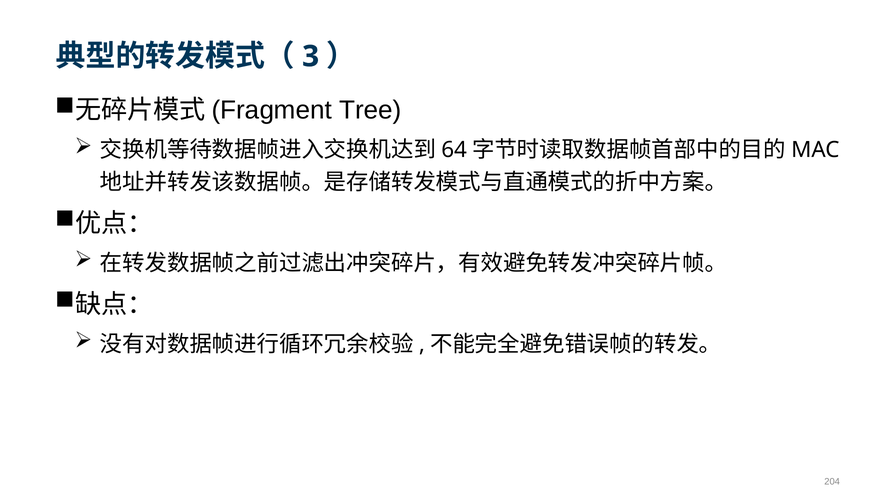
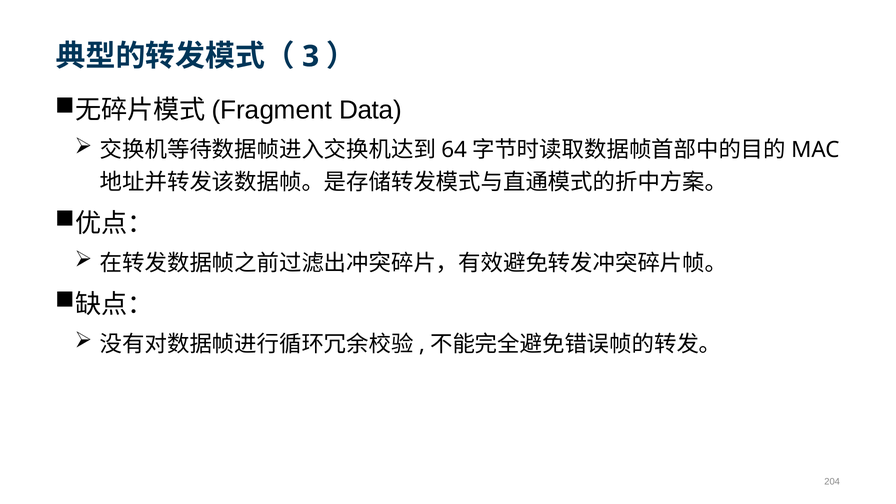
Tree: Tree -> Data
